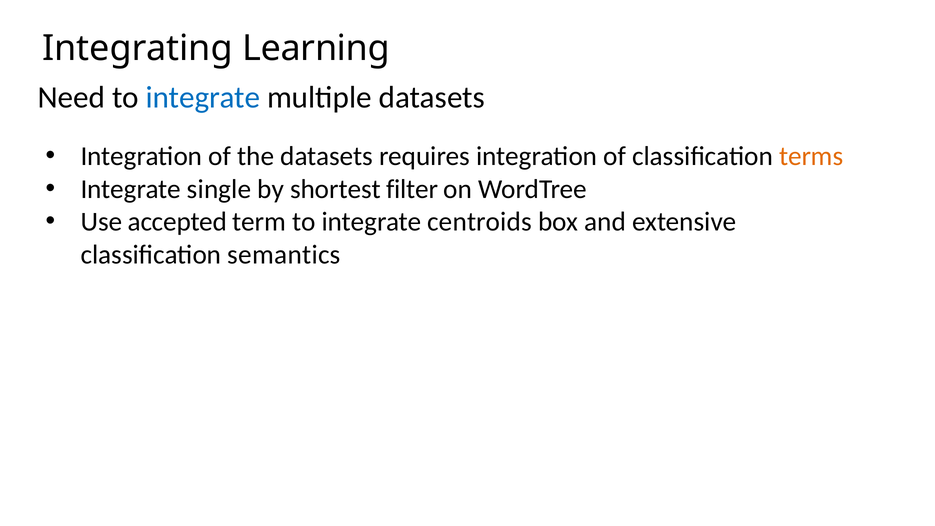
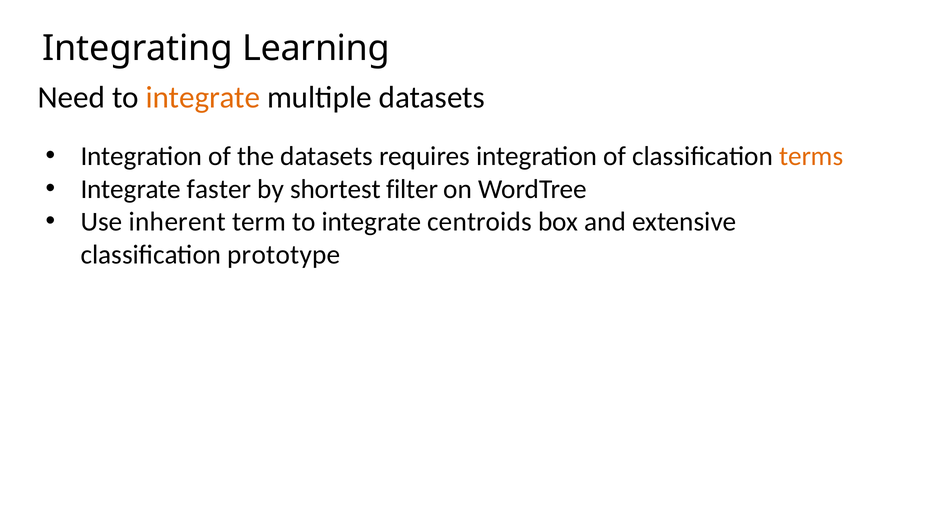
integrate at (203, 97) colour: blue -> orange
single: single -> faster
accepted: accepted -> inherent
semantics: semantics -> prototype
